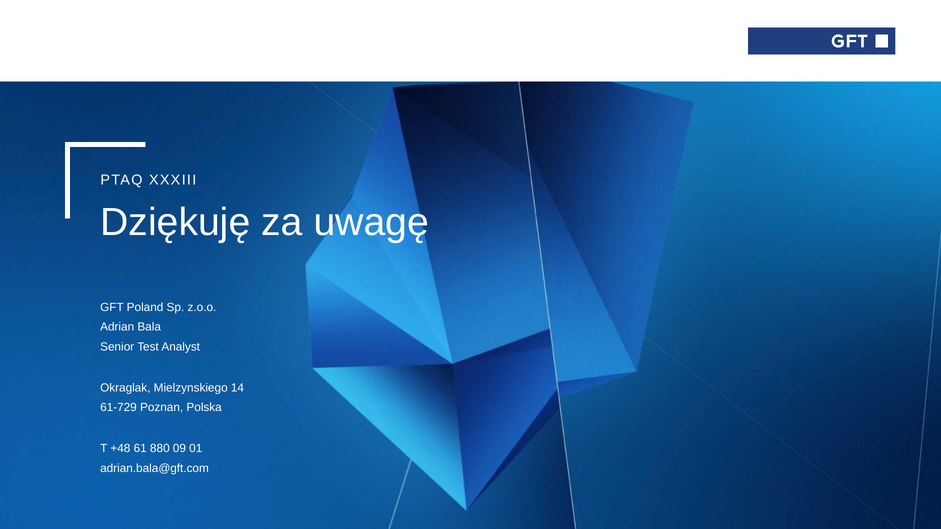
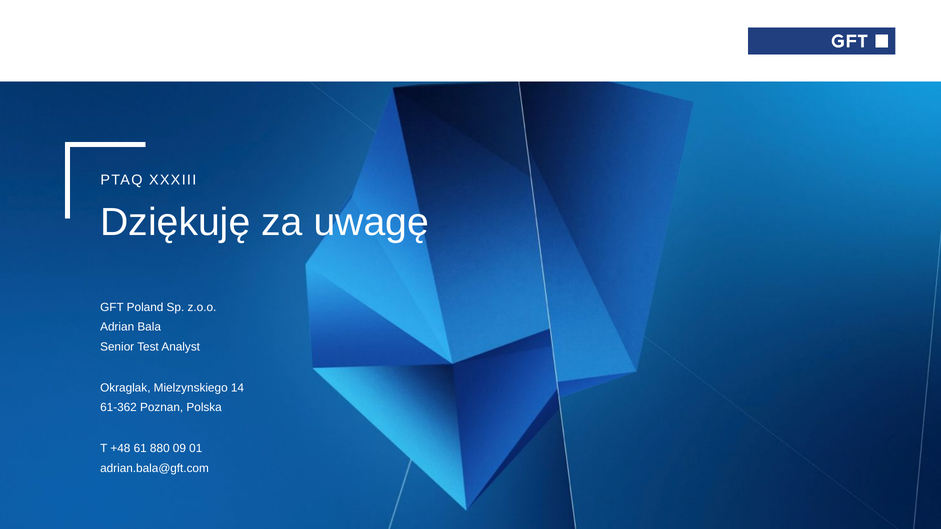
61-729: 61-729 -> 61-362
